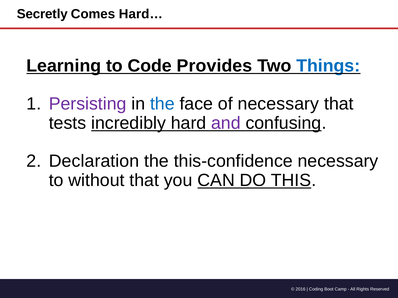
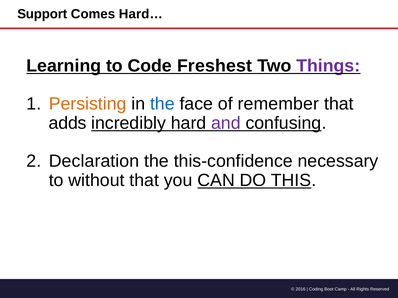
Secretly: Secretly -> Support
Provides: Provides -> Freshest
Things colour: blue -> purple
Persisting colour: purple -> orange
of necessary: necessary -> remember
tests: tests -> adds
